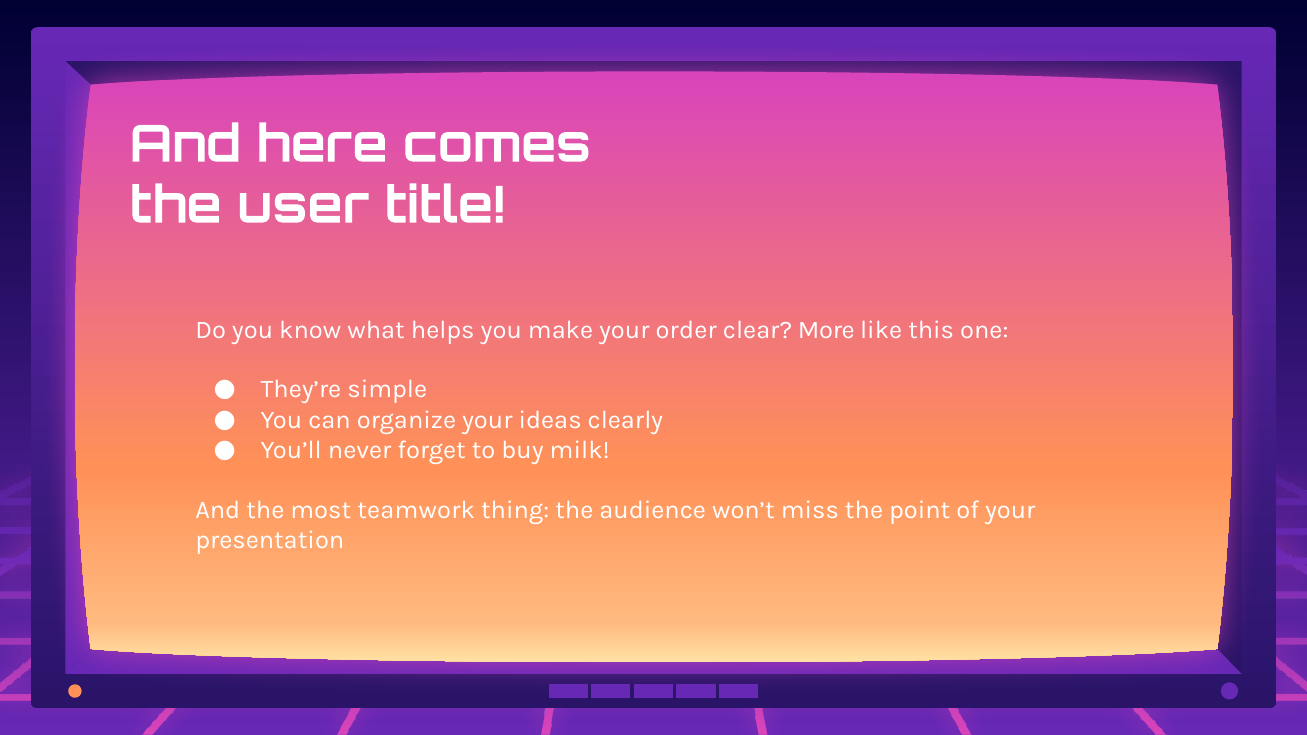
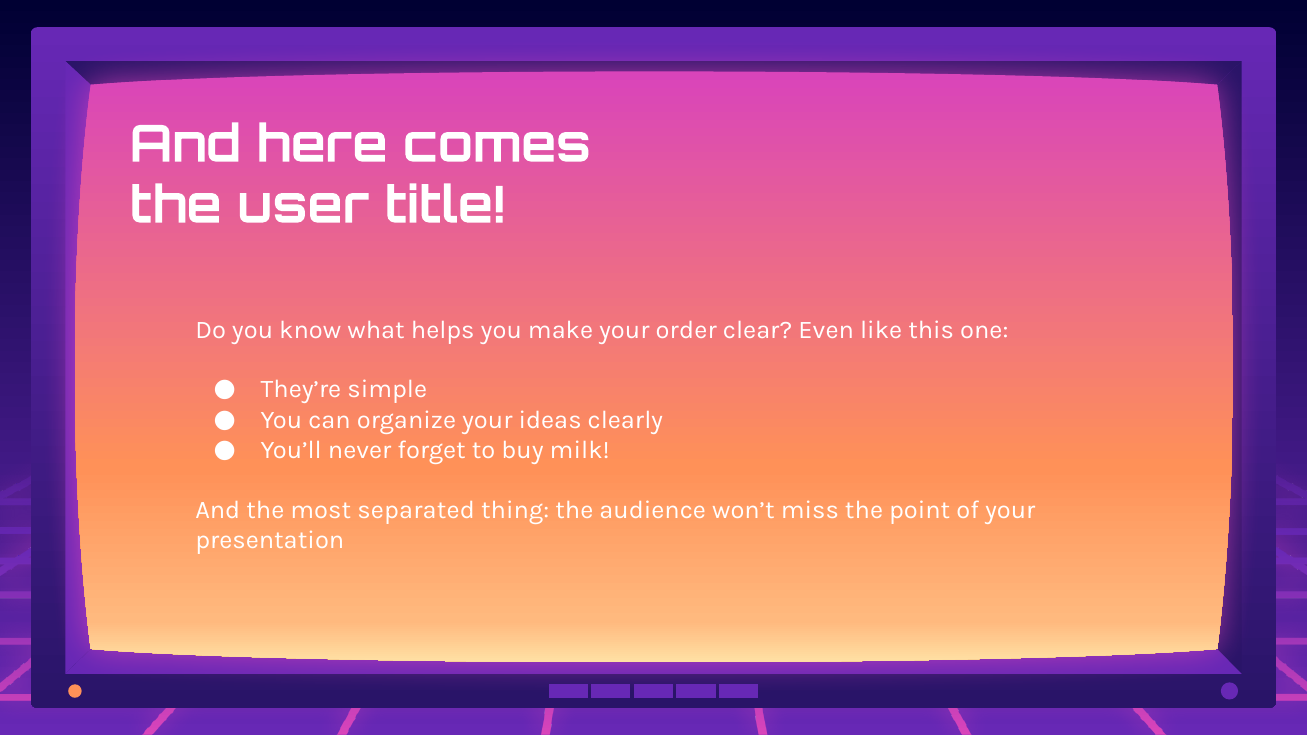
More: More -> Even
teamwork: teamwork -> separated
